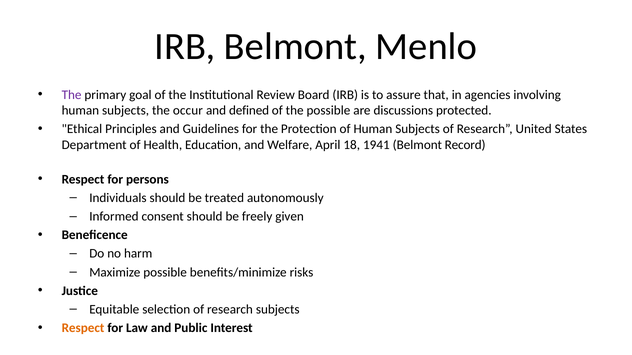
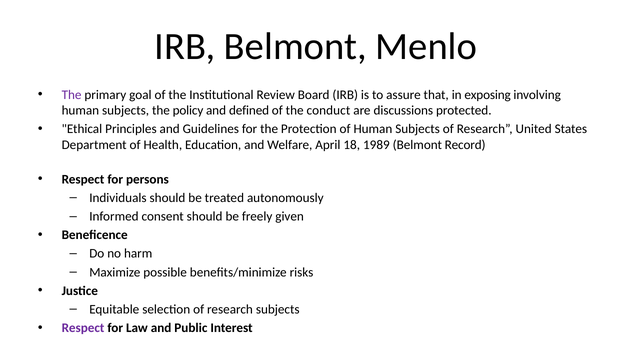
agencies: agencies -> exposing
occur: occur -> policy
the possible: possible -> conduct
1941: 1941 -> 1989
Respect at (83, 328) colour: orange -> purple
